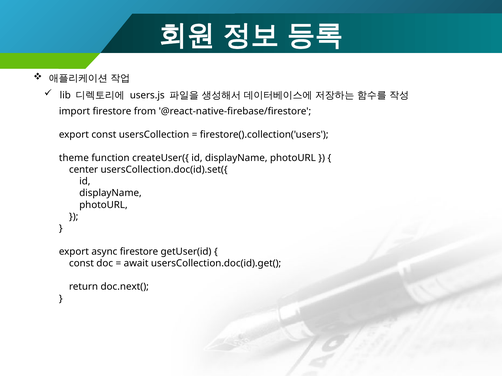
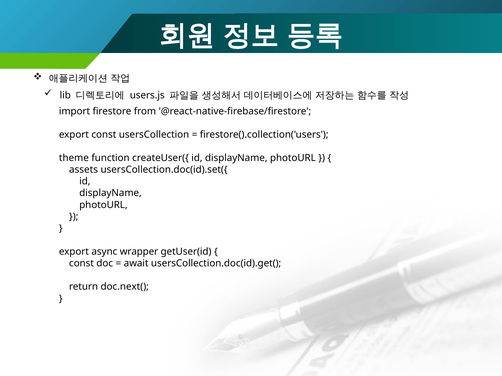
center: center -> assets
async firestore: firestore -> wrapper
